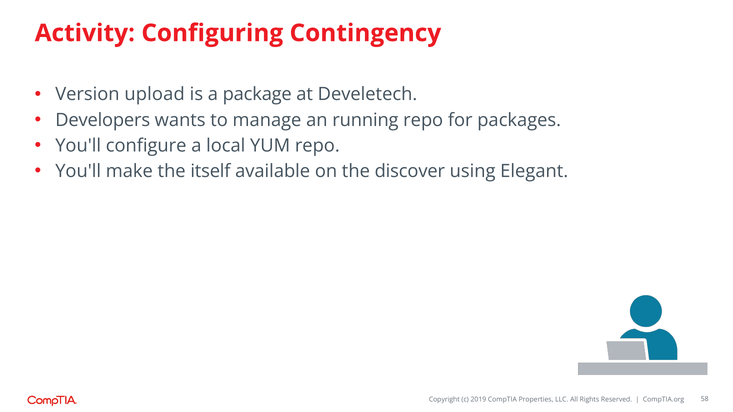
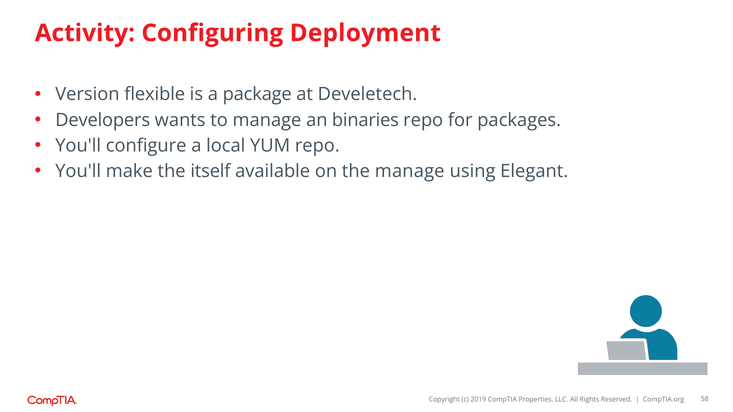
Contingency: Contingency -> Deployment
upload: upload -> flexible
running: running -> binaries
the discover: discover -> manage
